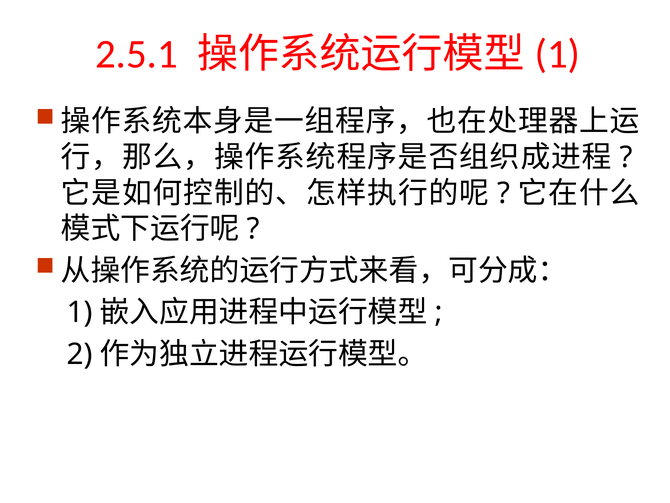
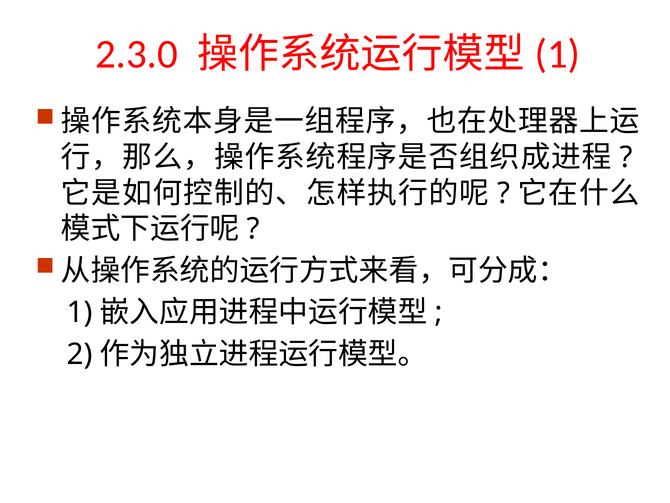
2.5.1: 2.5.1 -> 2.3.0
